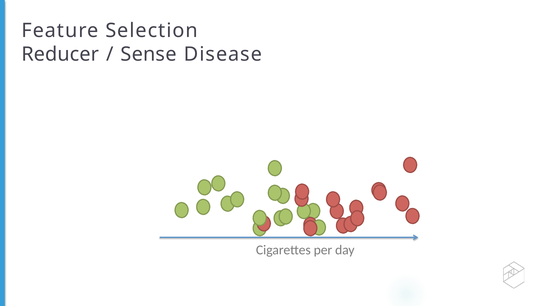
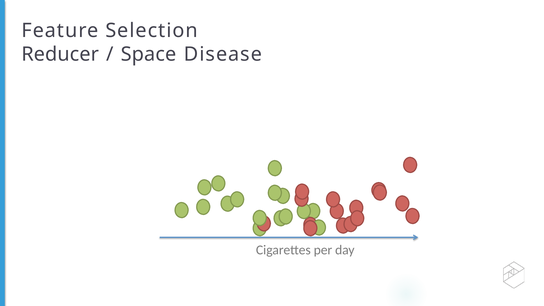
Sense: Sense -> Space
